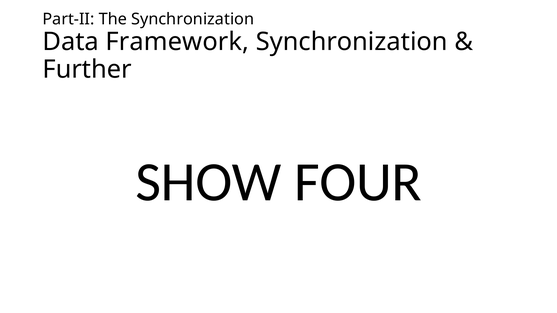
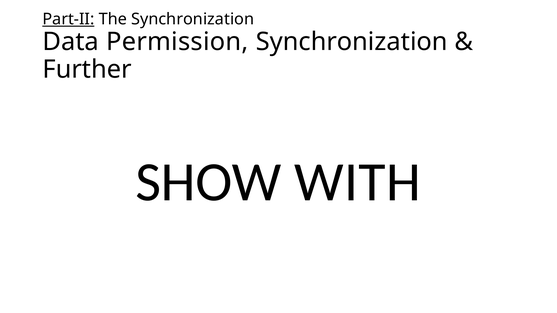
Part-II underline: none -> present
Framework: Framework -> Permission
FOUR: FOUR -> WITH
